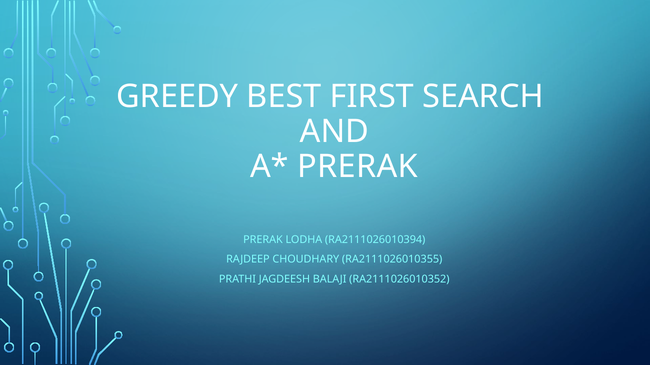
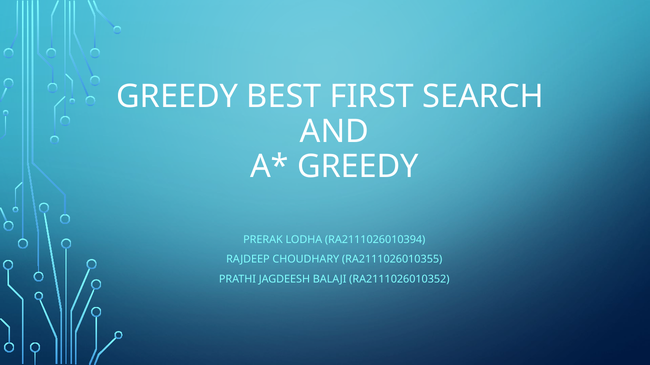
PRERAK at (358, 167): PRERAK -> GREEDY
